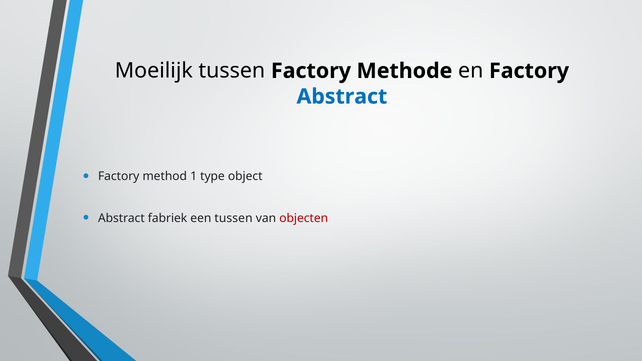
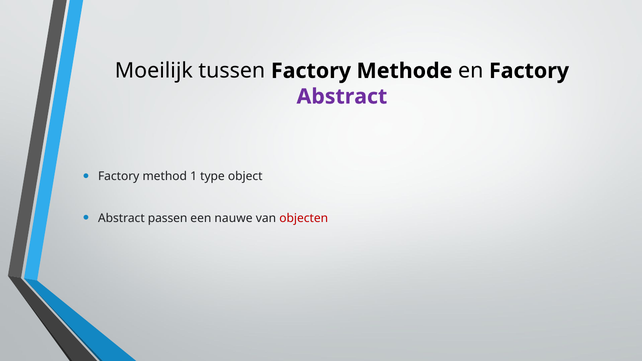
Abstract at (342, 97) colour: blue -> purple
fabriek: fabriek -> passen
een tussen: tussen -> nauwe
